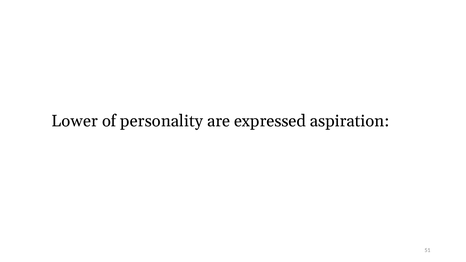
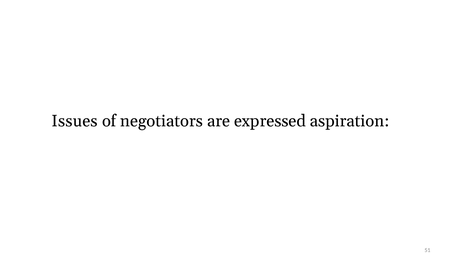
Lower: Lower -> Issues
personality: personality -> negotiators
